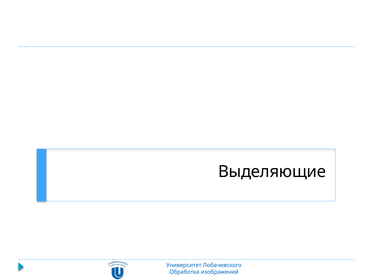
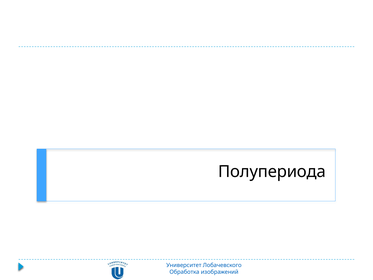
Выделяющие: Выделяющие -> Полупериода
